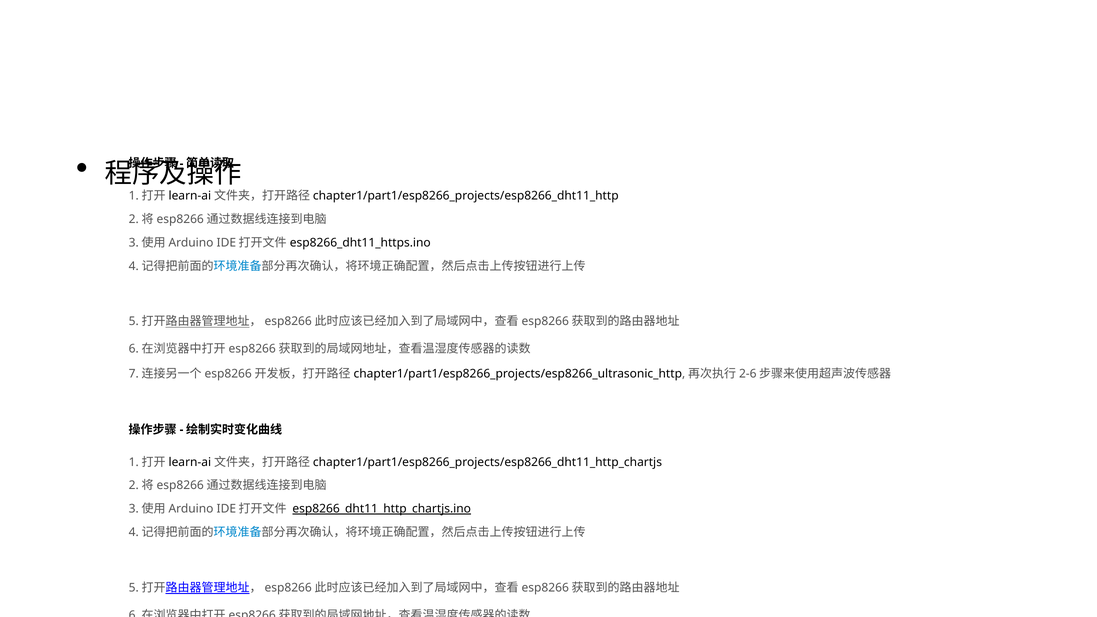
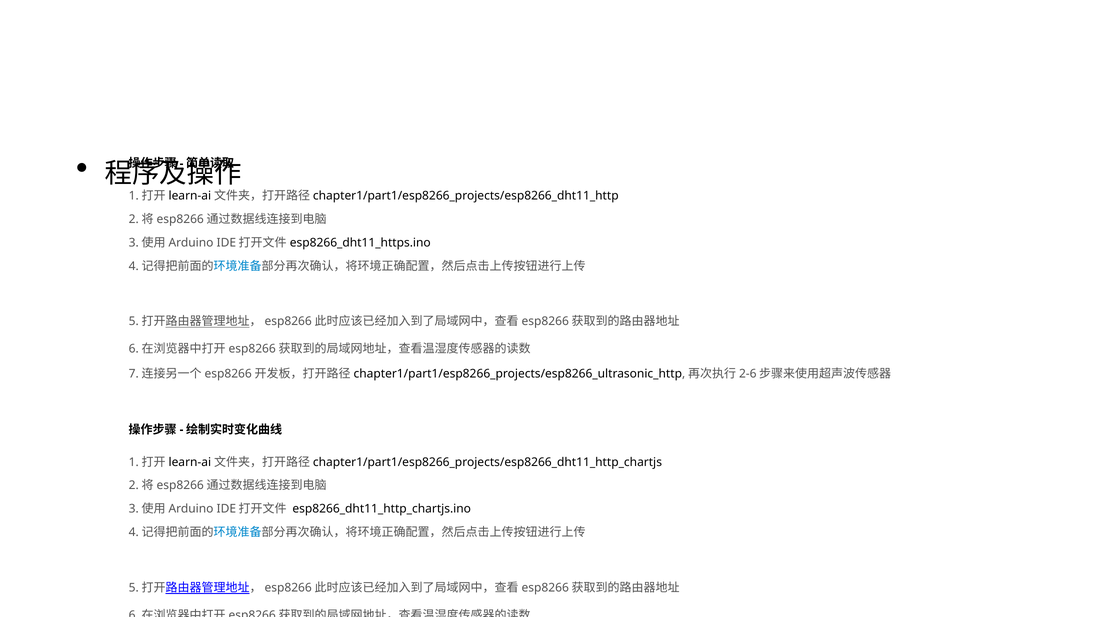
esp8266_dht11_http_chartjs.ino underline: present -> none
